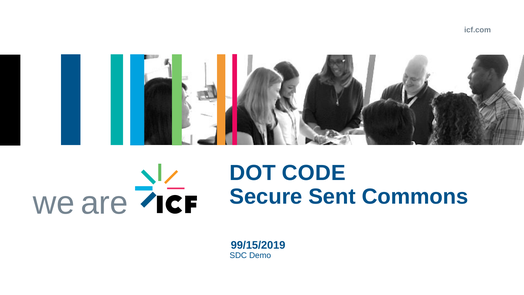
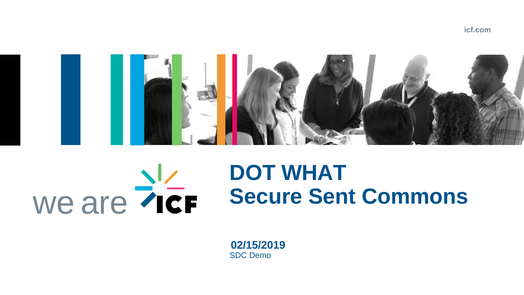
CODE: CODE -> WHAT
99/15/2019: 99/15/2019 -> 02/15/2019
